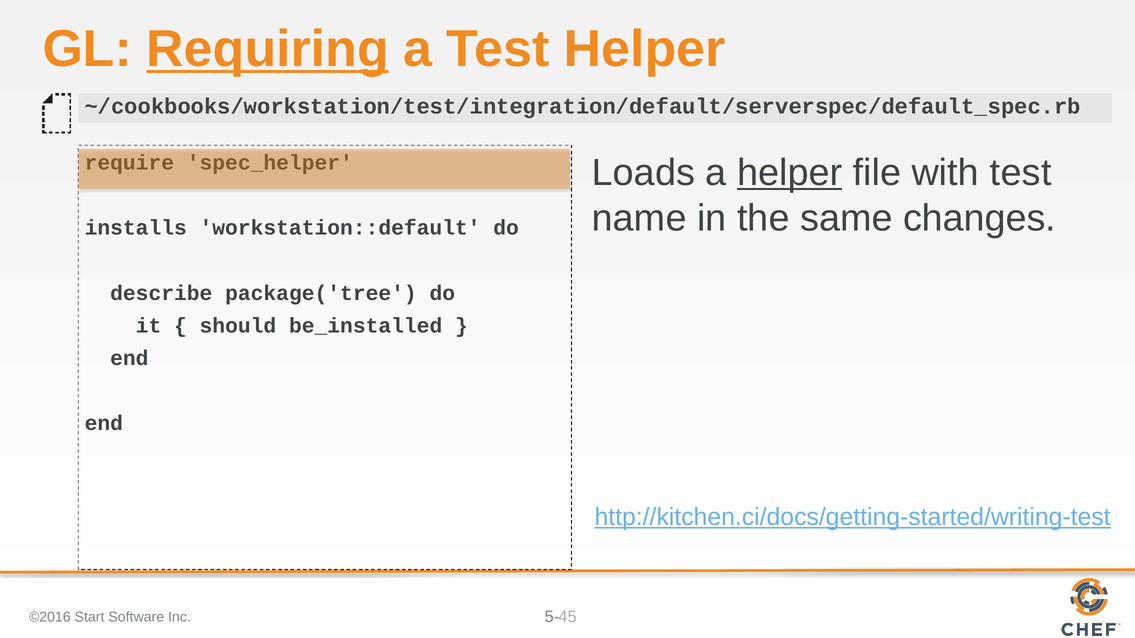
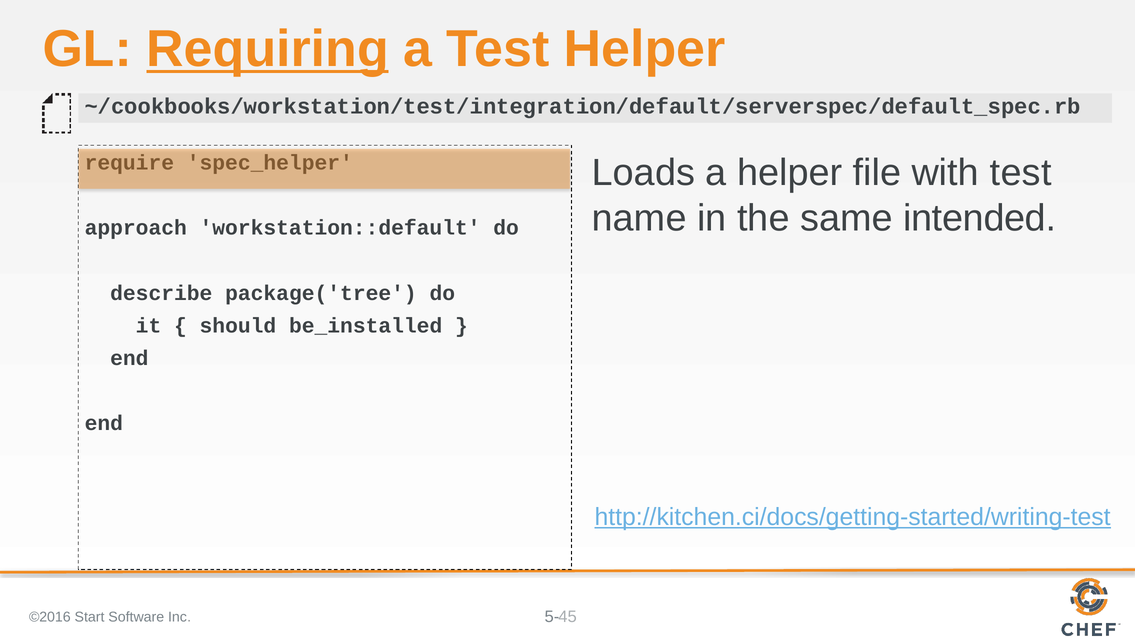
helper at (790, 173) underline: present -> none
changes: changes -> intended
installs: installs -> approach
